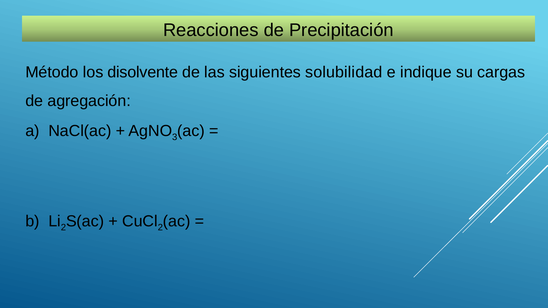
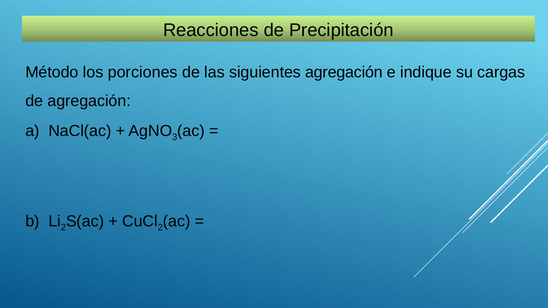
disolvente: disolvente -> porciones
siguientes solubilidad: solubilidad -> agregación
